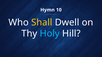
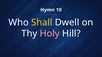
Holy colour: light blue -> pink
